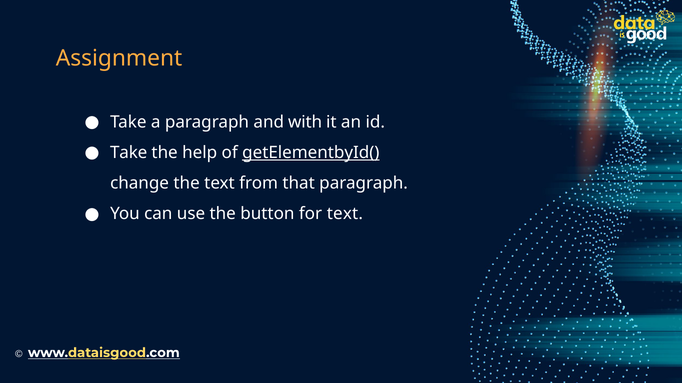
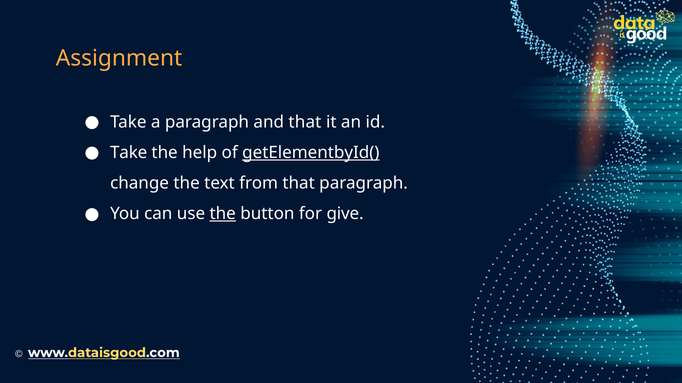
and with: with -> that
the at (223, 214) underline: none -> present
for text: text -> give
